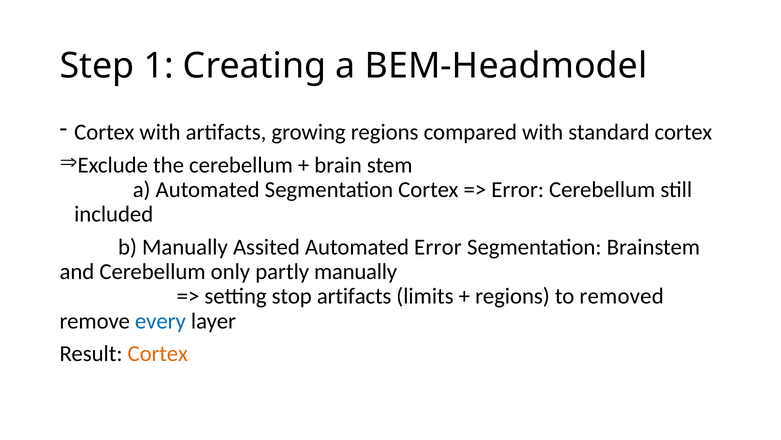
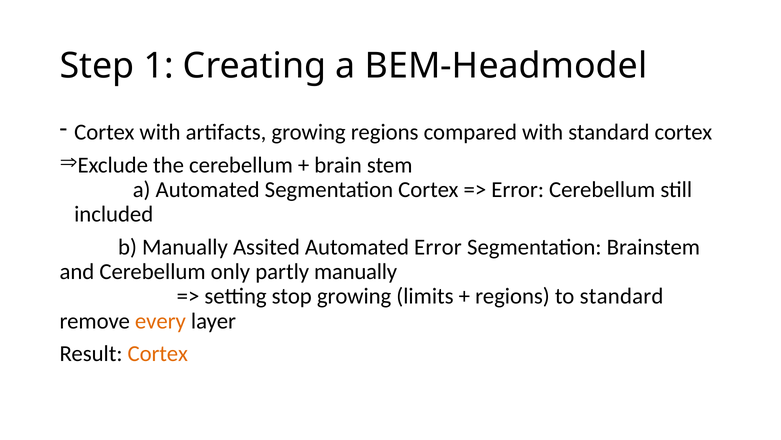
stop artifacts: artifacts -> growing
to removed: removed -> standard
every colour: blue -> orange
